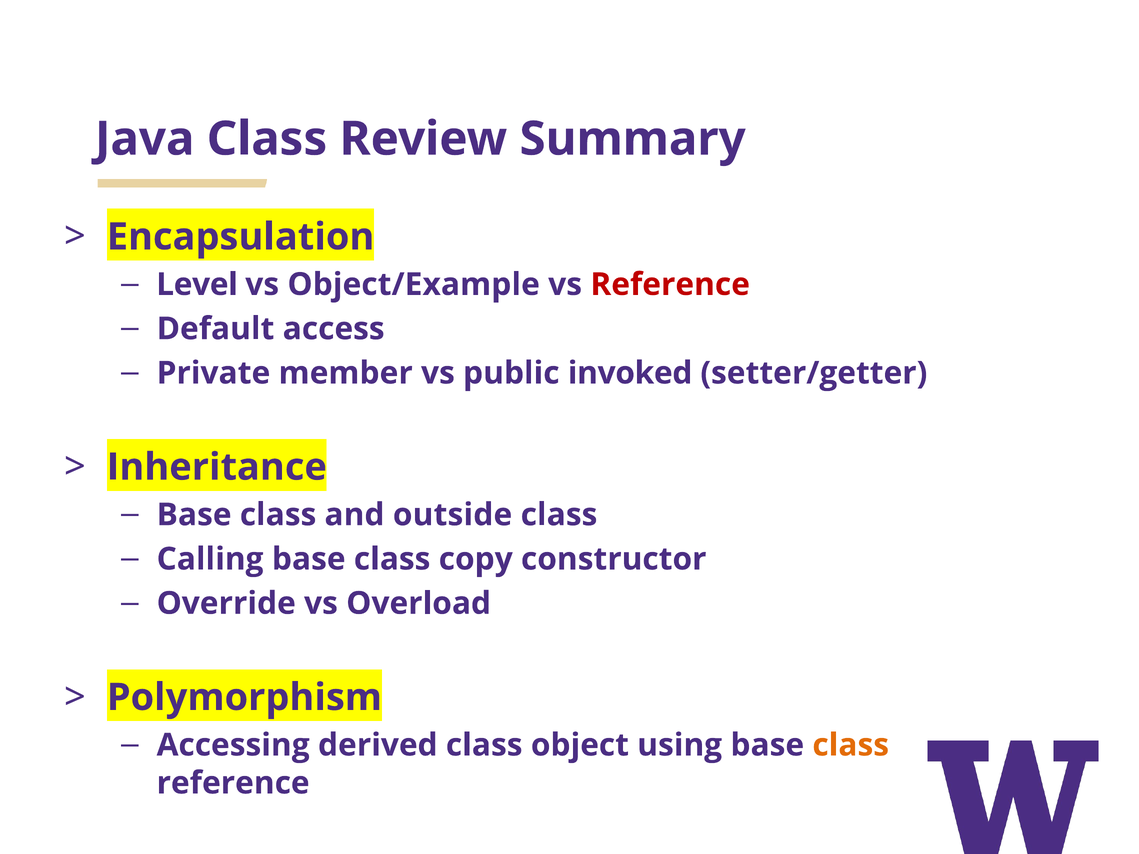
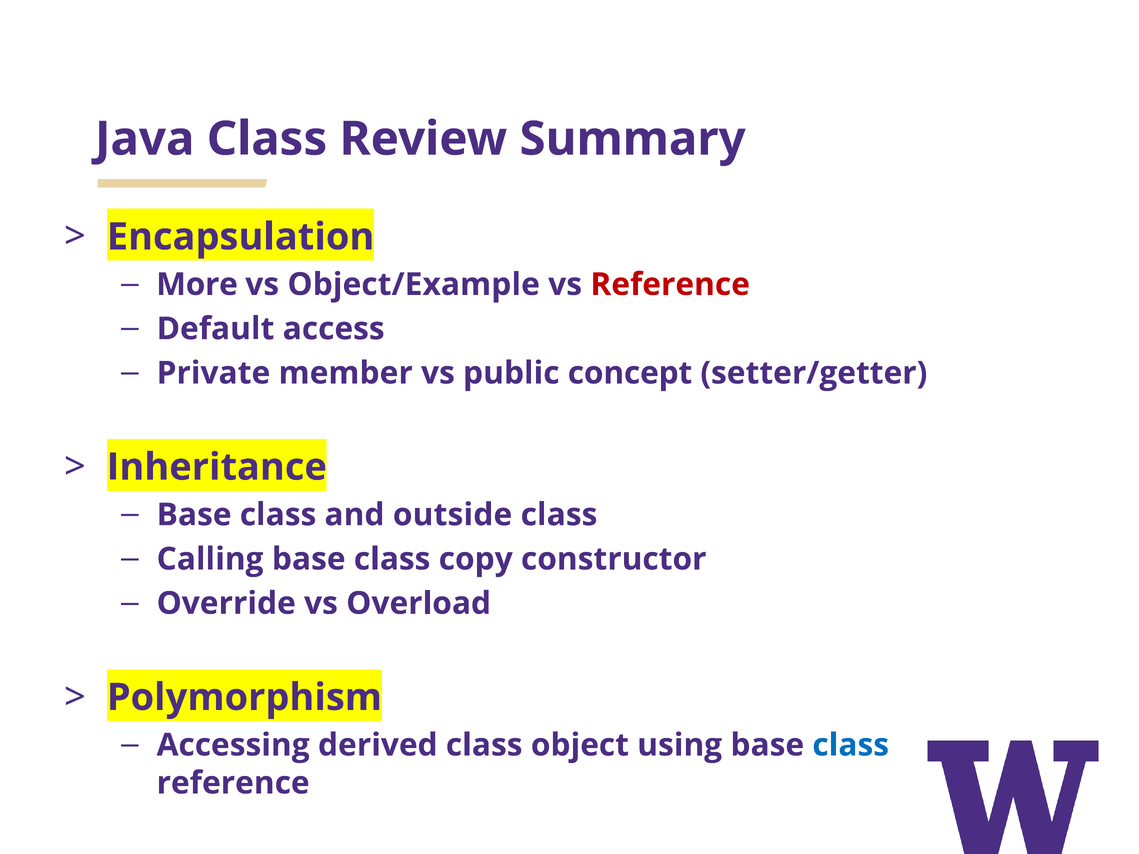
Level: Level -> More
invoked: invoked -> concept
class at (851, 745) colour: orange -> blue
